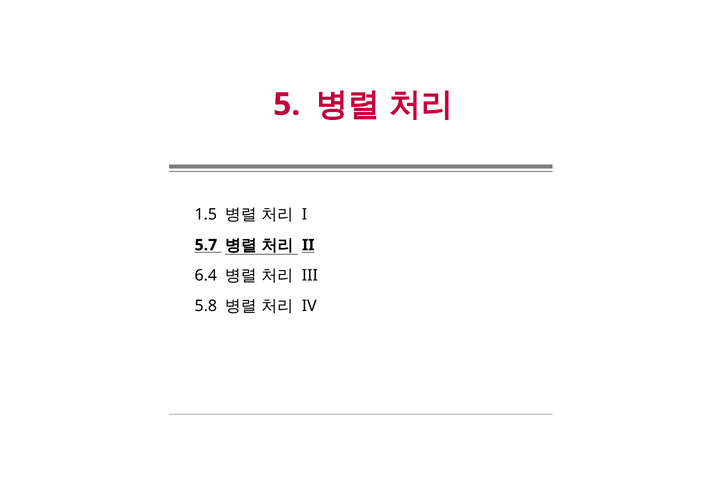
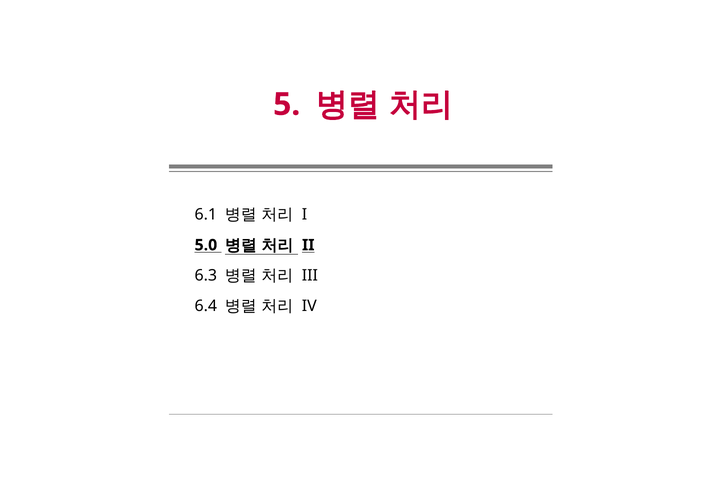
1.5: 1.5 -> 6.1
5.7: 5.7 -> 5.0
6.4: 6.4 -> 6.3
5.8: 5.8 -> 6.4
